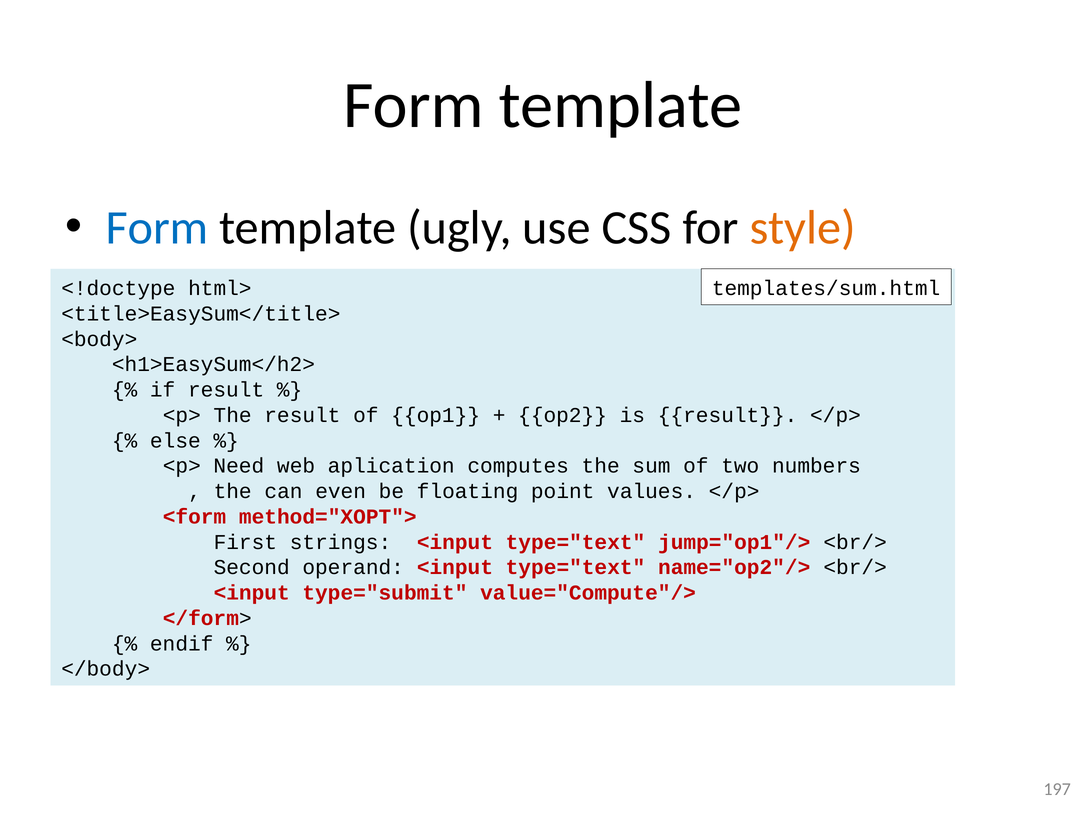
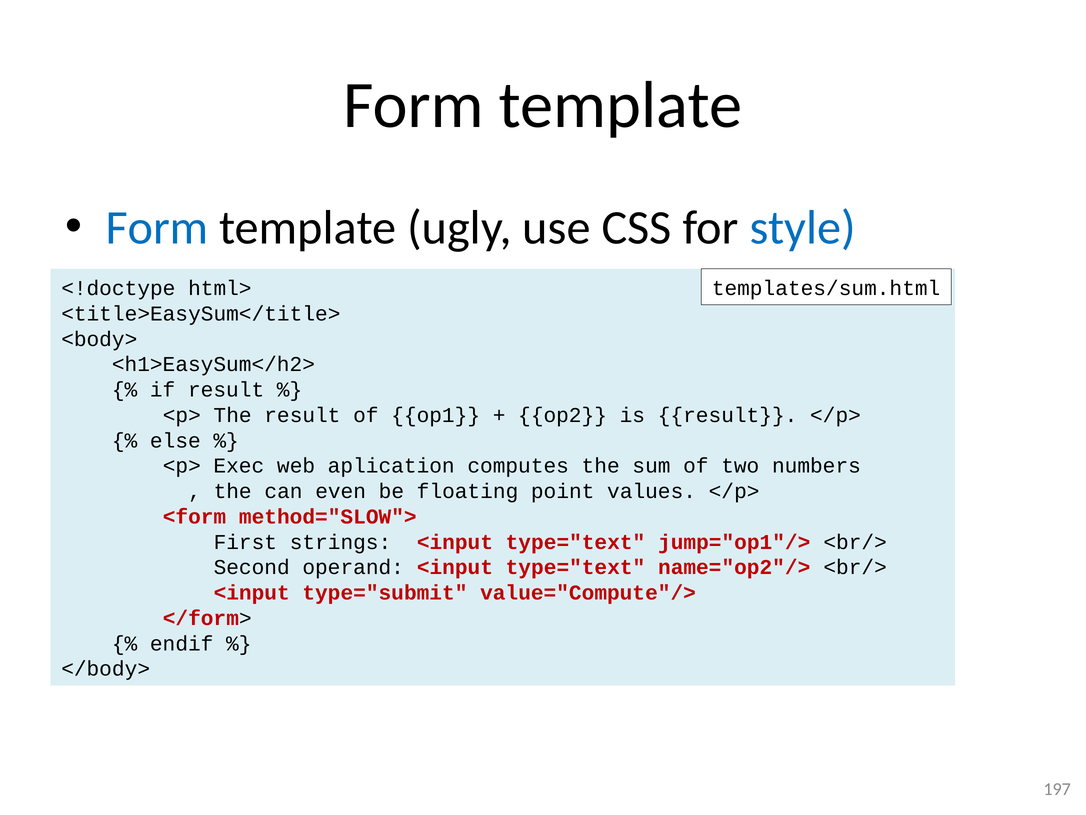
style colour: orange -> blue
Need: Need -> Exec
method="XOPT">: method="XOPT"> -> method="SLOW">
